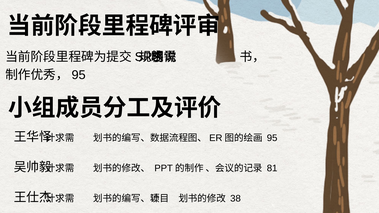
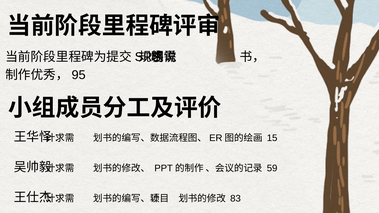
95 at (272, 138): 95 -> 15
81: 81 -> 59
38: 38 -> 83
